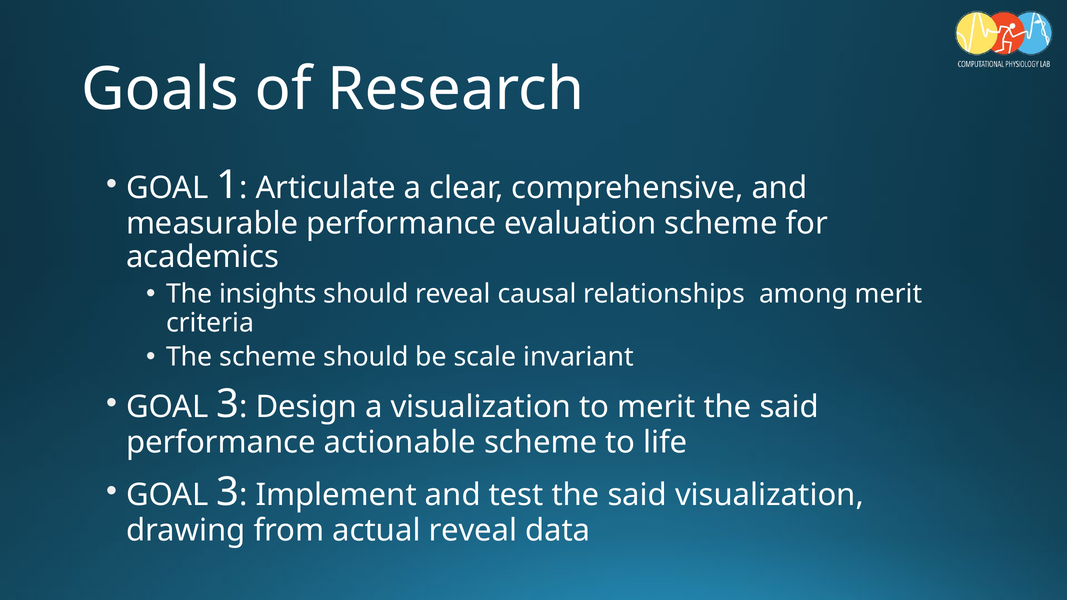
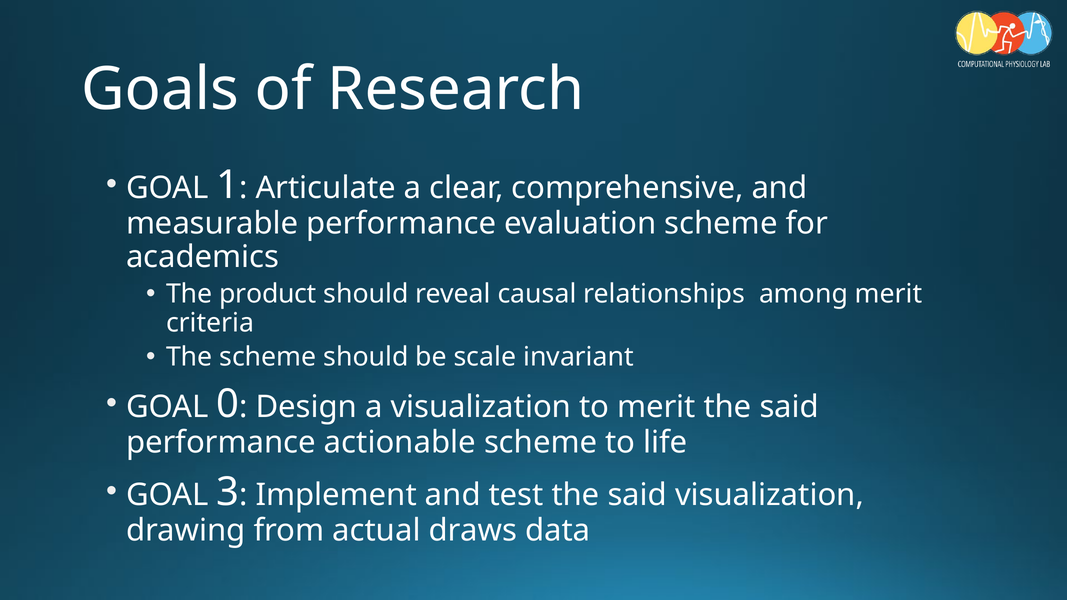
insights: insights -> product
3 at (228, 404): 3 -> 0
actual reveal: reveal -> draws
